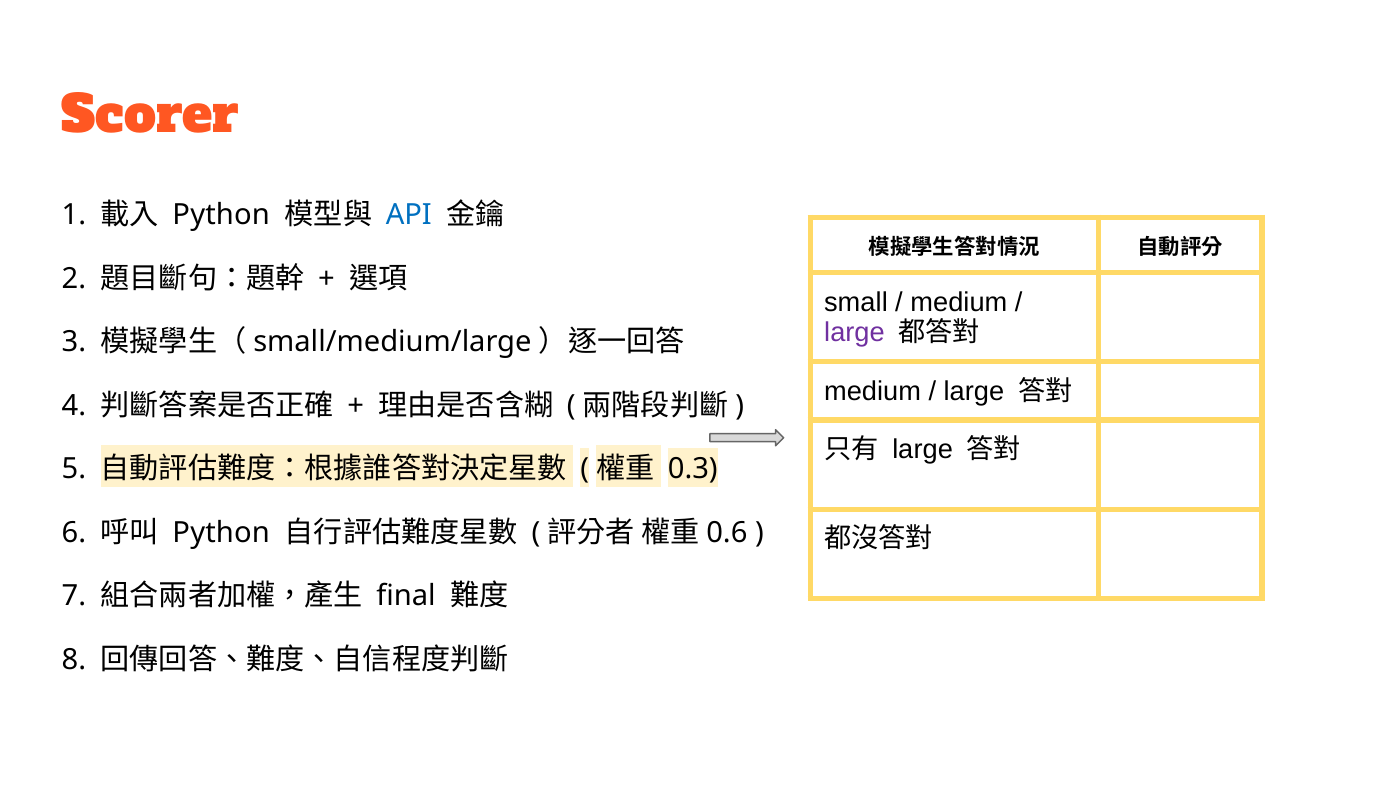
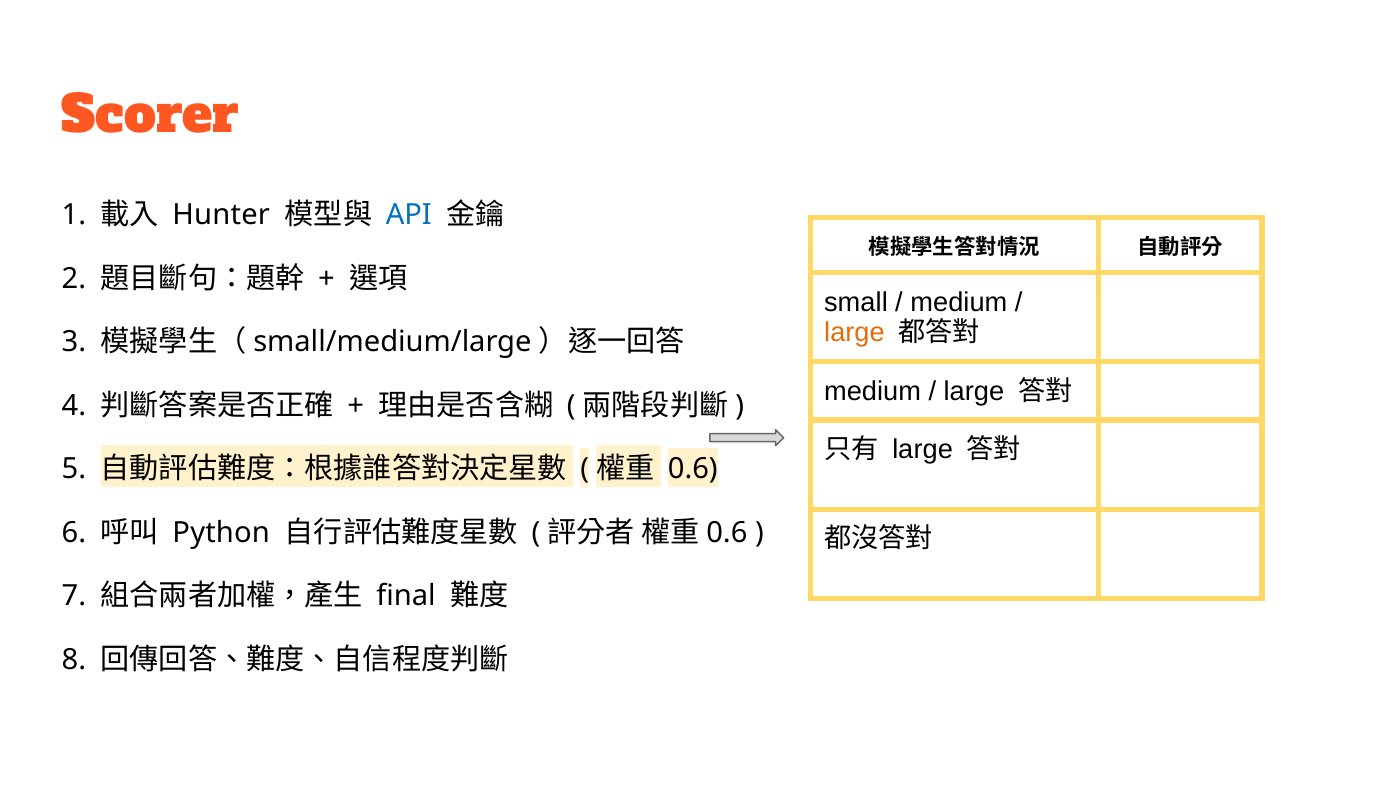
Python at (221, 215): Python -> Hunter
large at (854, 333) colour: purple -> orange
0.3: 0.3 -> 0.6
